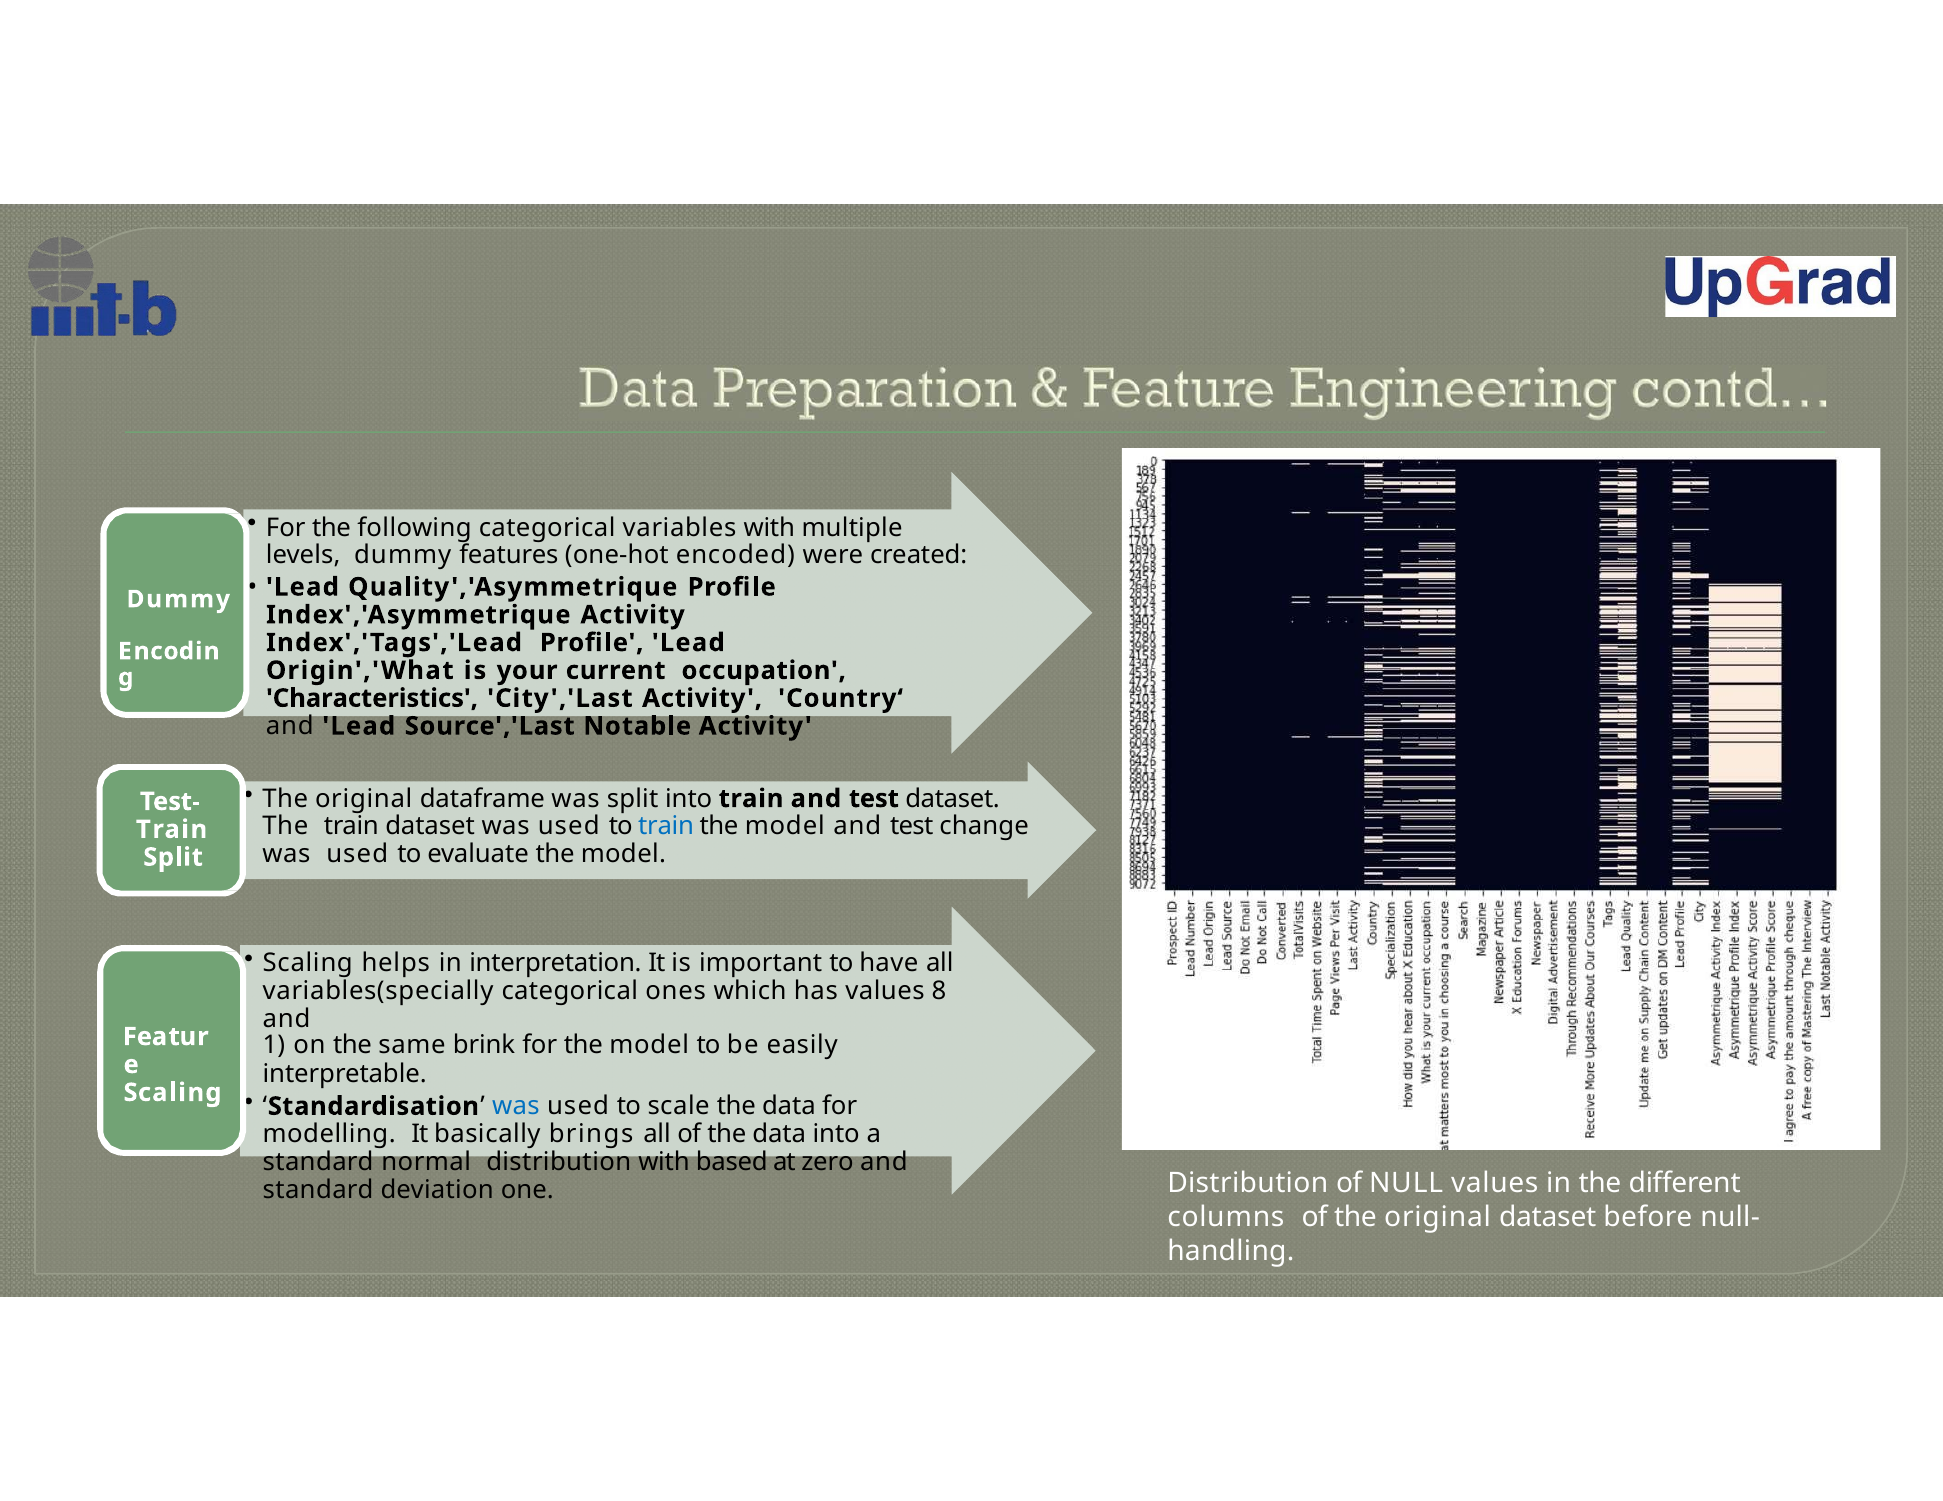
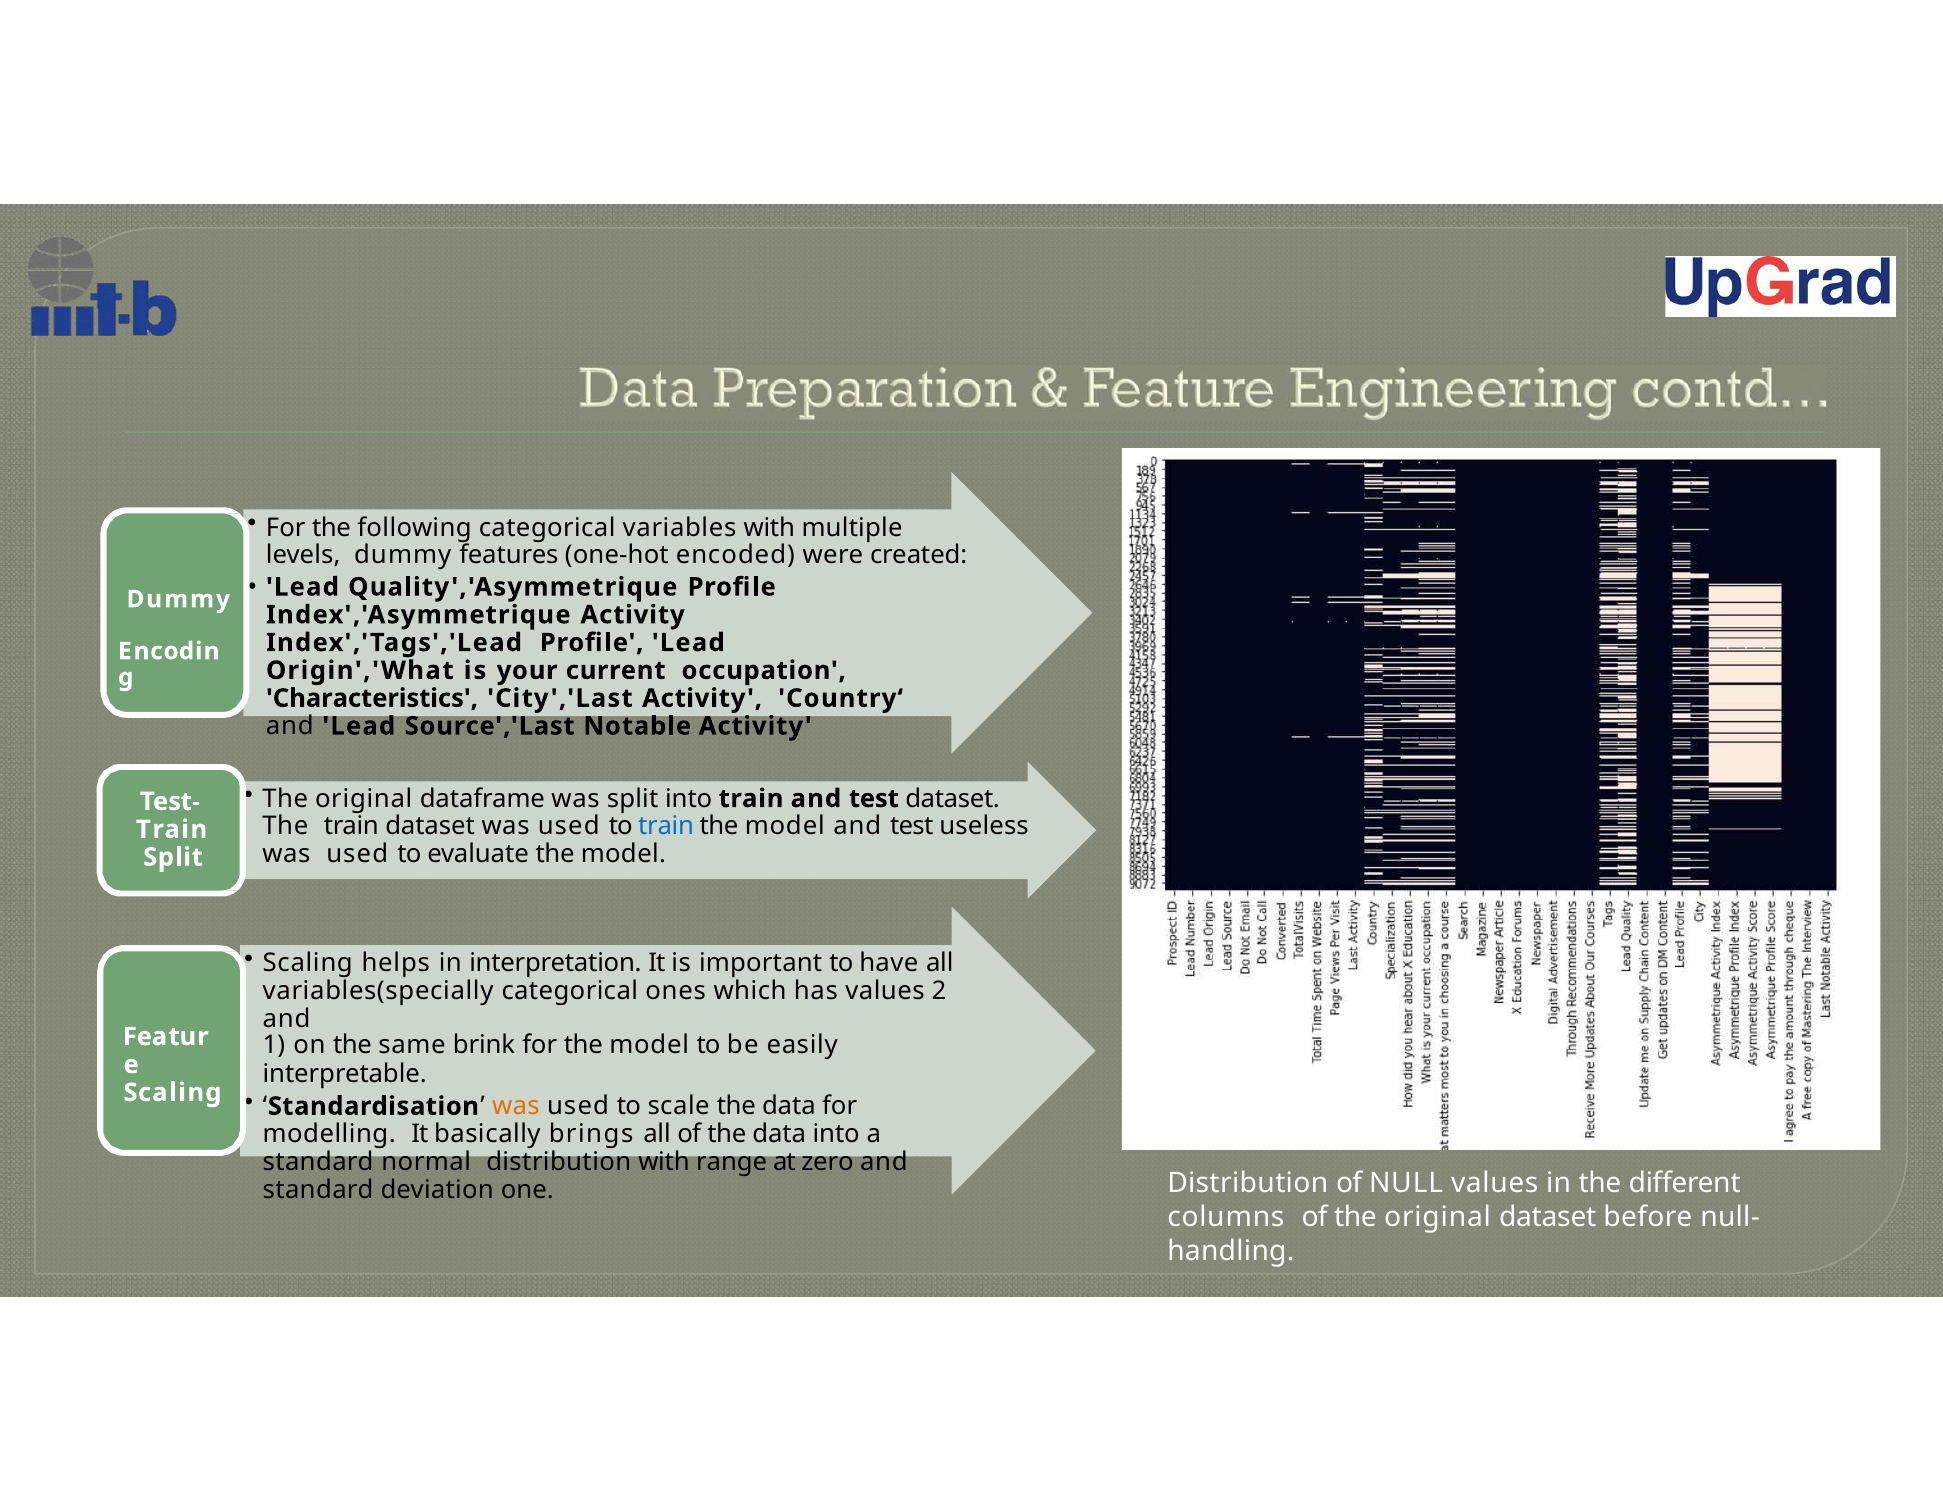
change: change -> useless
8: 8 -> 2
was at (516, 1107) colour: blue -> orange
based: based -> range
